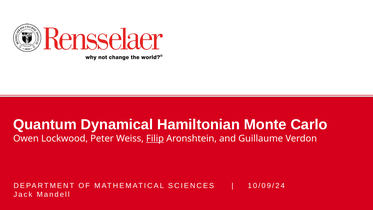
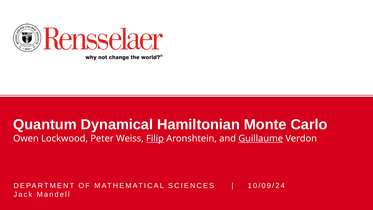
Guillaume underline: none -> present
